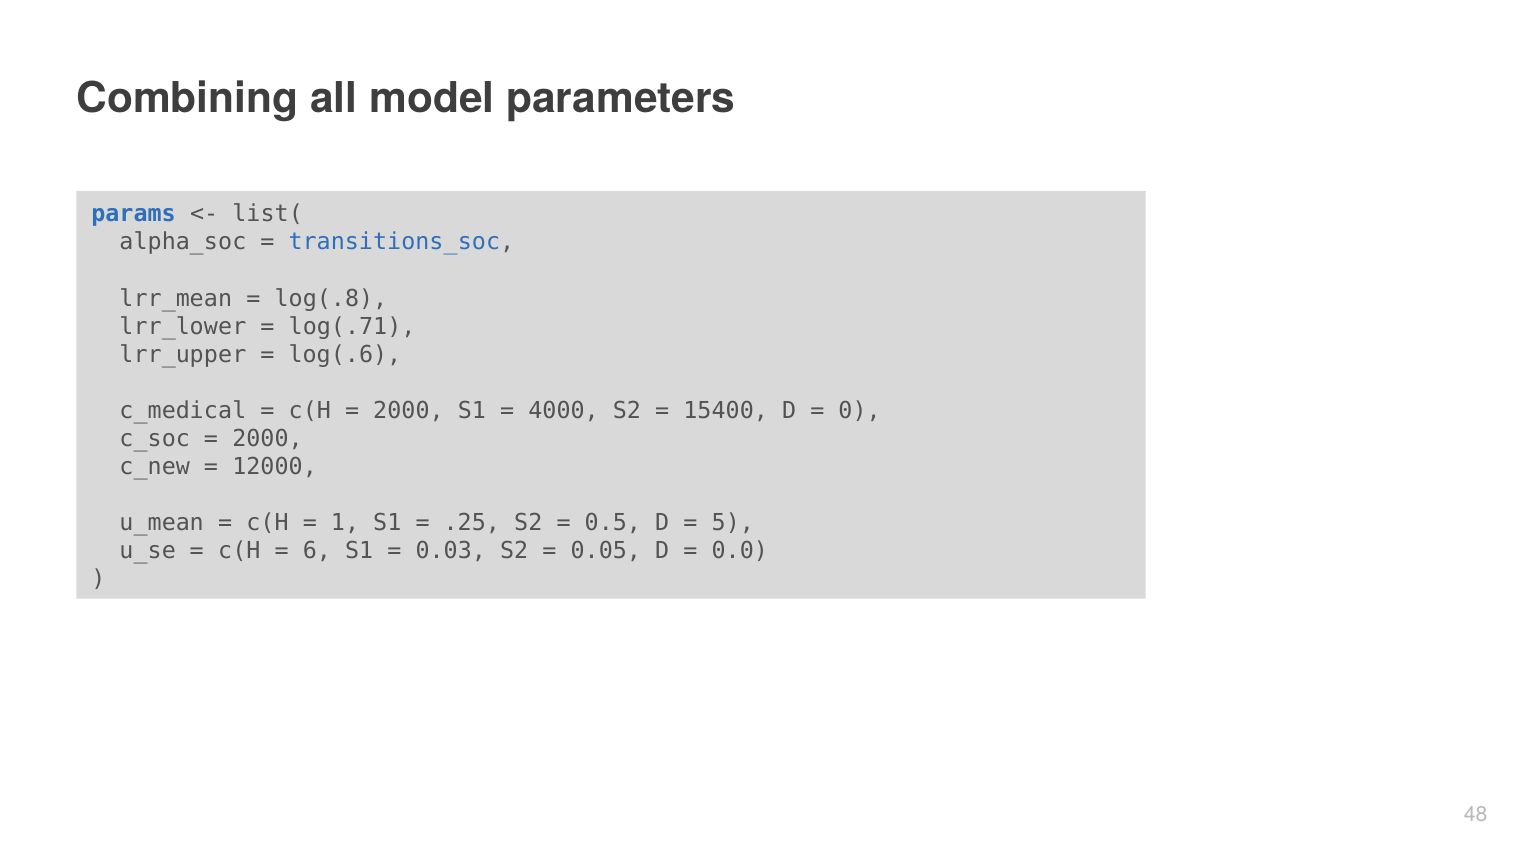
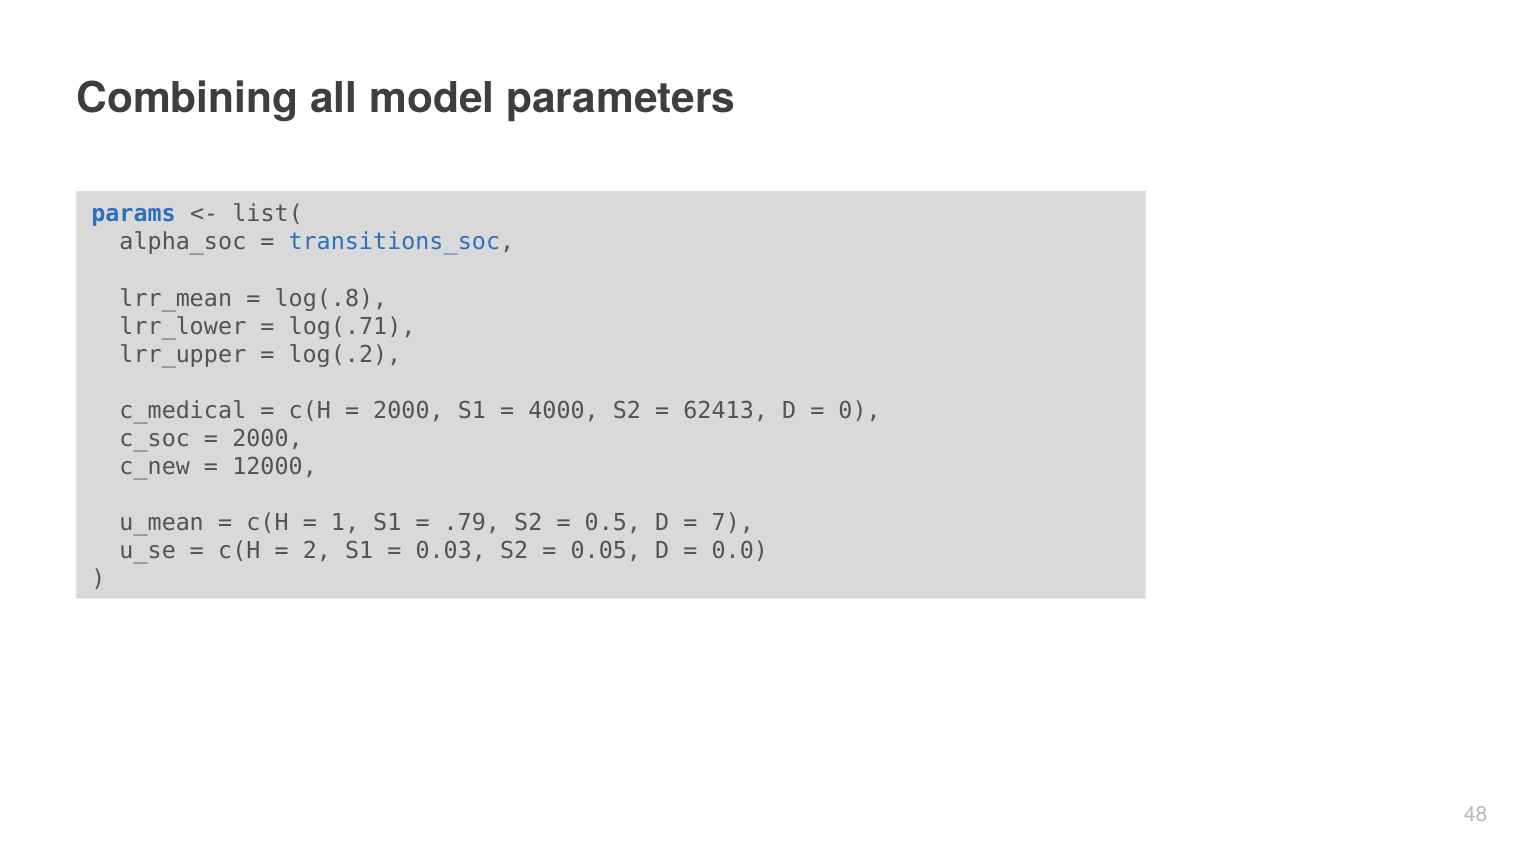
log(.6: log(.6 -> log(.2
15400: 15400 -> 62413
.25: .25 -> .79
5: 5 -> 7
6: 6 -> 2
